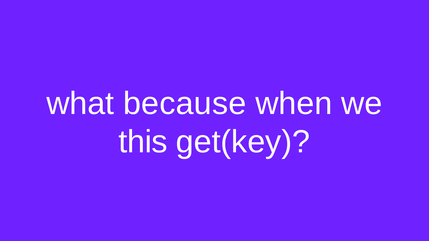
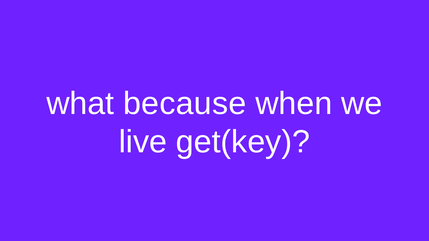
this: this -> live
